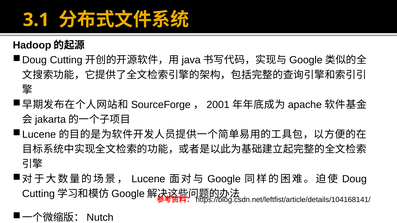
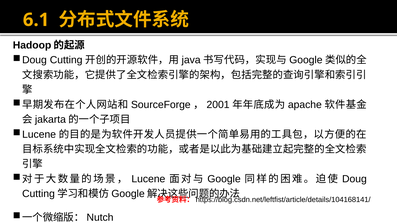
3.1: 3.1 -> 6.1
